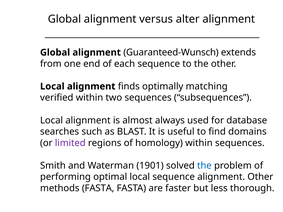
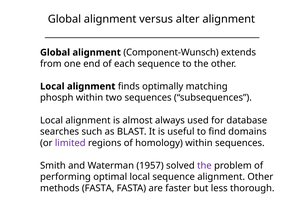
Guaranteed-Wunsch: Guaranteed-Wunsch -> Component-Wunsch
verified: verified -> phosph
1901: 1901 -> 1957
the at (204, 166) colour: blue -> purple
